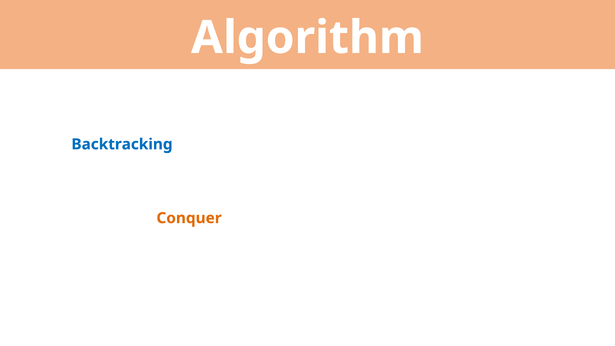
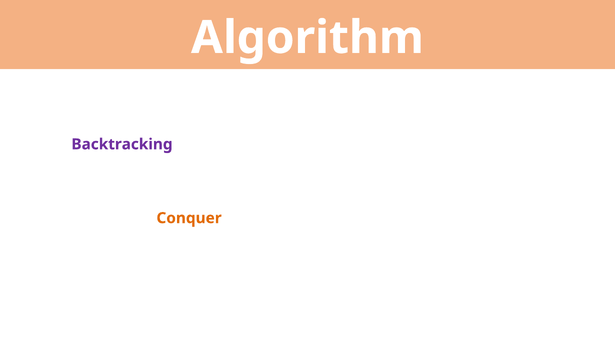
Backtracking colour: blue -> purple
